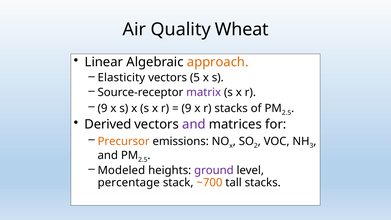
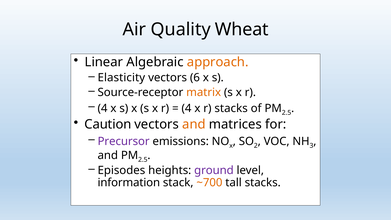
5: 5 -> 6
matrix colour: purple -> orange
9 at (103, 108): 9 -> 4
9 at (186, 108): 9 -> 4
Derived: Derived -> Caution
and at (194, 124) colour: purple -> orange
Precursor colour: orange -> purple
Modeled: Modeled -> Episodes
percentage: percentage -> information
